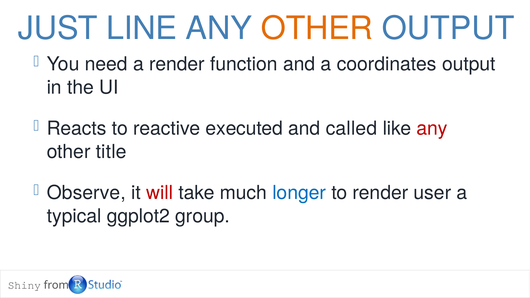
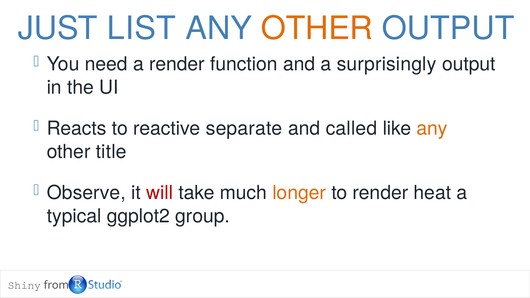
LINE: LINE -> LIST
coordinates: coordinates -> surprisingly
executed: executed -> separate
any at (432, 129) colour: red -> orange
longer colour: blue -> orange
user: user -> heat
